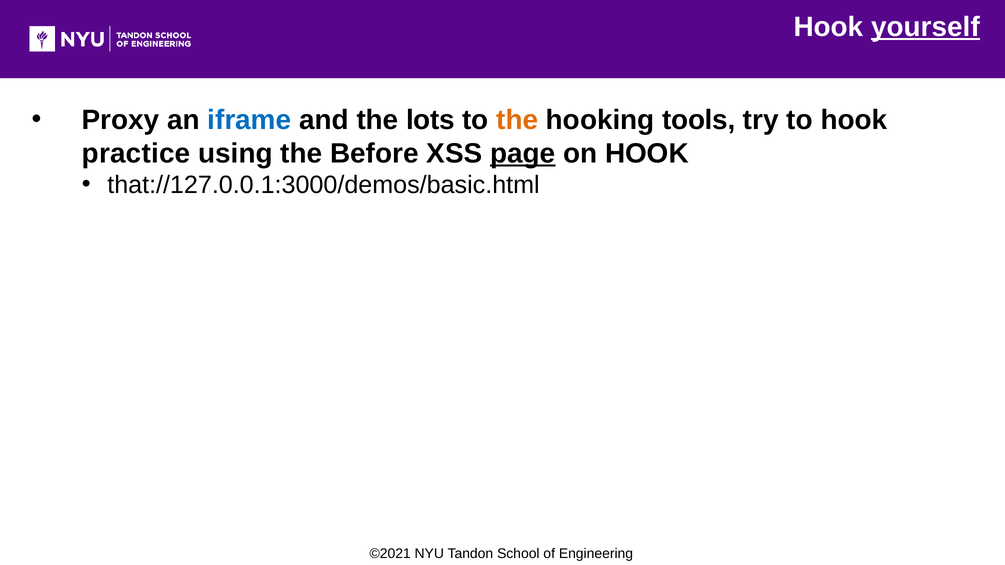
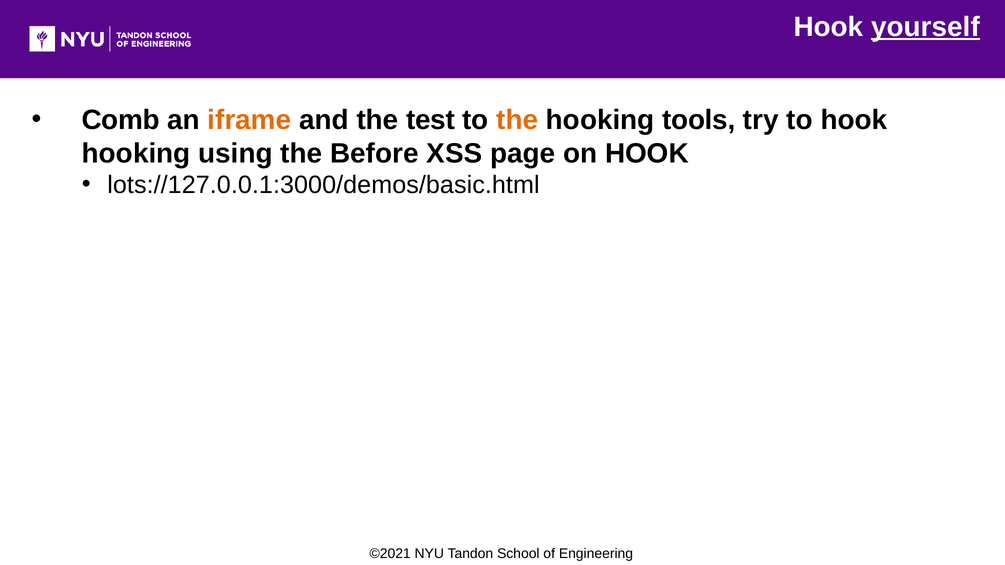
Proxy: Proxy -> Comb
iframe colour: blue -> orange
lots: lots -> test
practice at (136, 154): practice -> hooking
page underline: present -> none
that://127.0.0.1:3000/demos/basic.html: that://127.0.0.1:3000/demos/basic.html -> lots://127.0.0.1:3000/demos/basic.html
